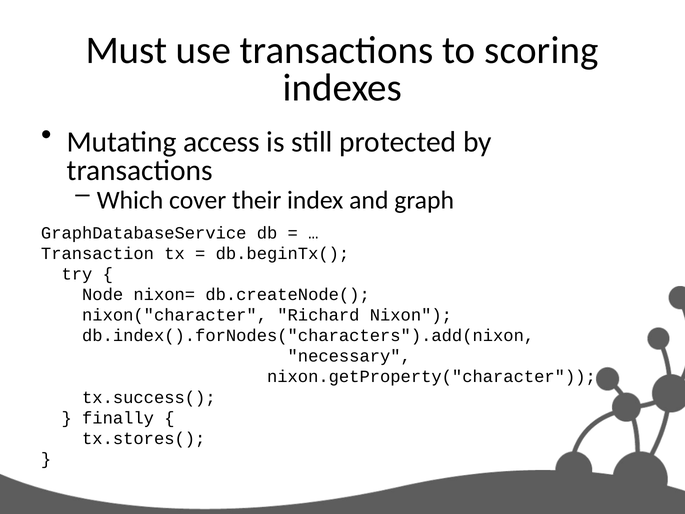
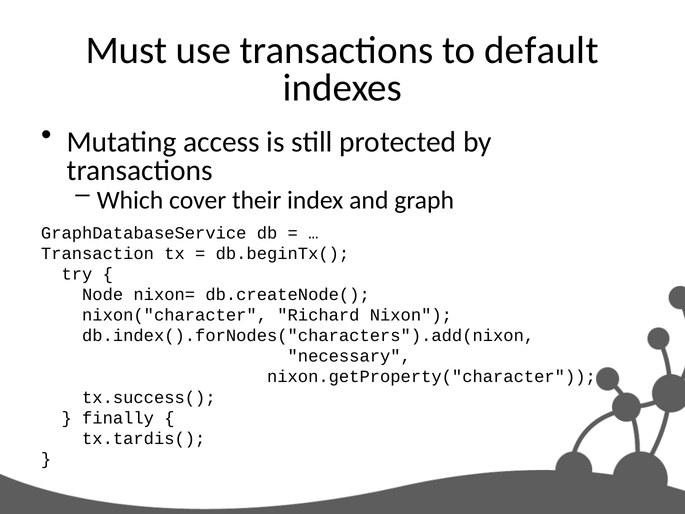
scoring: scoring -> default
tx.stores(: tx.stores( -> tx.tardis(
